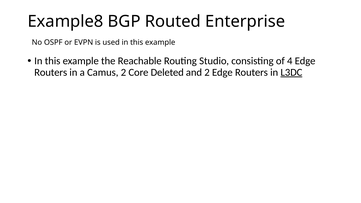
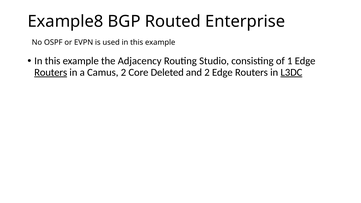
Reachable: Reachable -> Adjacency
4: 4 -> 1
Routers at (51, 72) underline: none -> present
